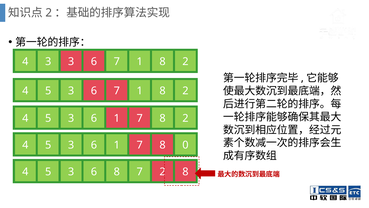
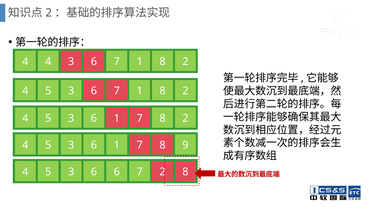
4 3: 3 -> 4
0: 0 -> 9
6 8: 8 -> 6
